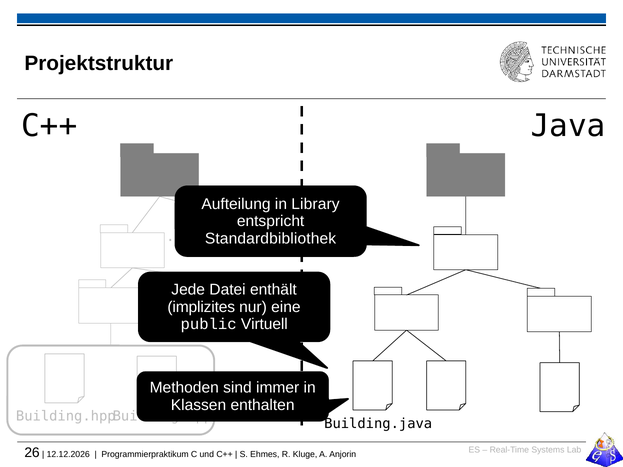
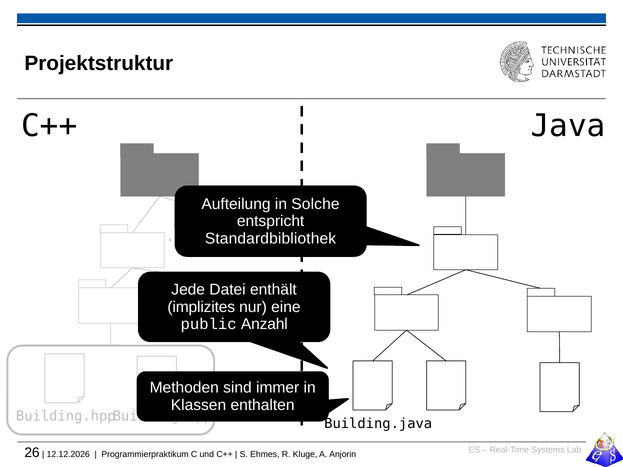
Library: Library -> Solche
Virtuell: Virtuell -> Anzahl
